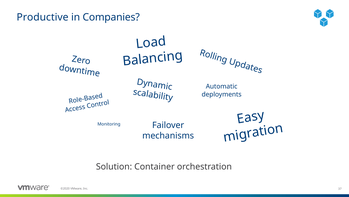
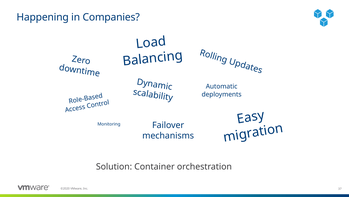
Productive: Productive -> Happening
